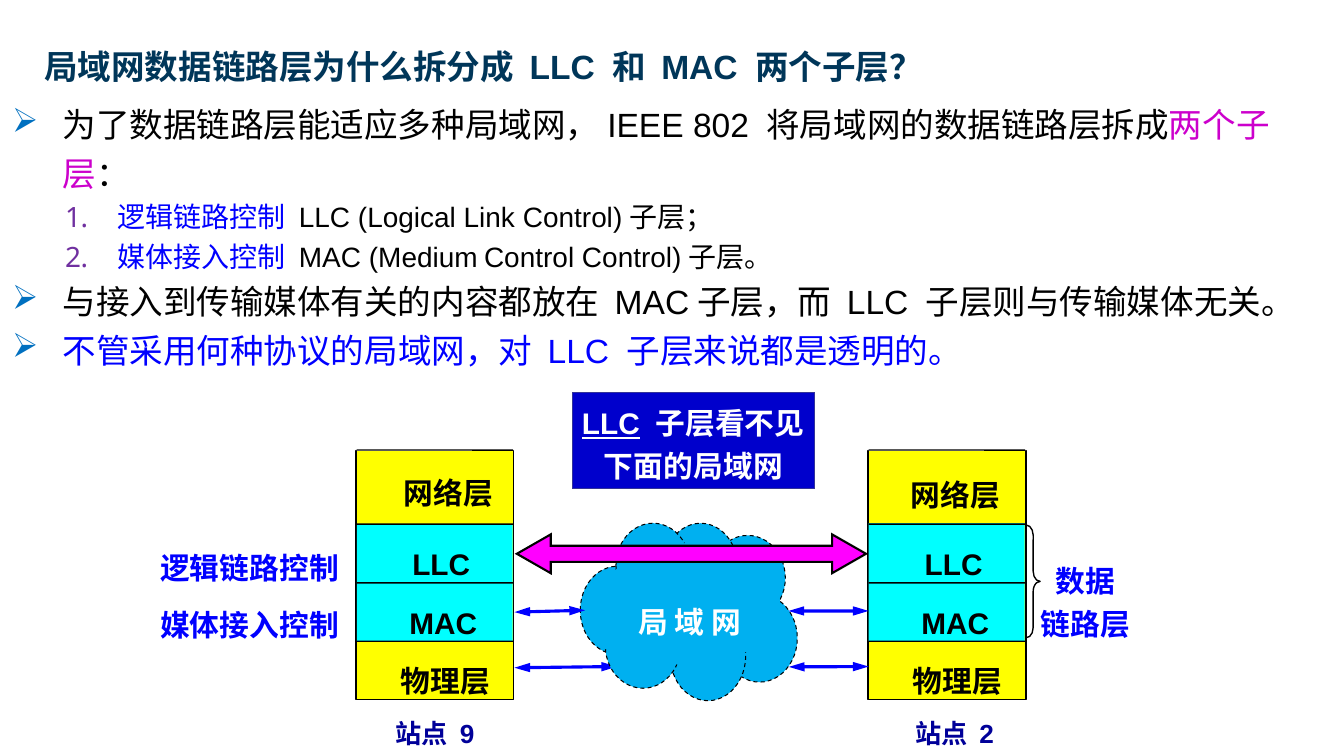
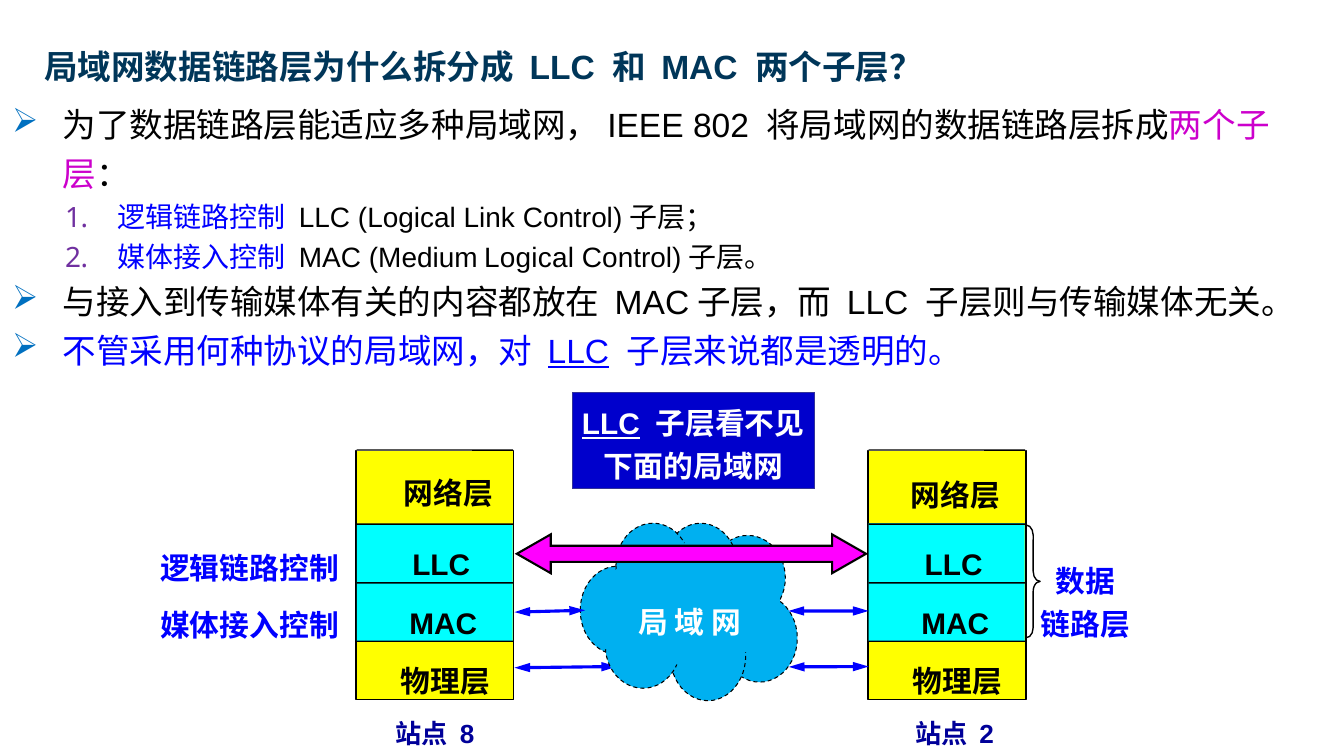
Medium Control: Control -> Logical
LLC at (578, 352) underline: none -> present
9: 9 -> 8
